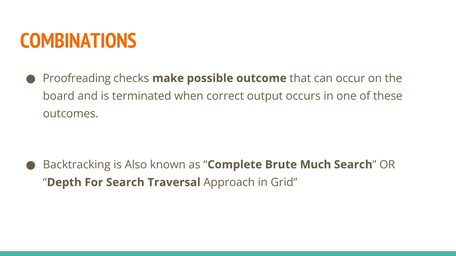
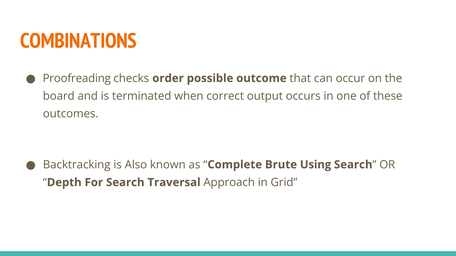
make: make -> order
Much: Much -> Using
